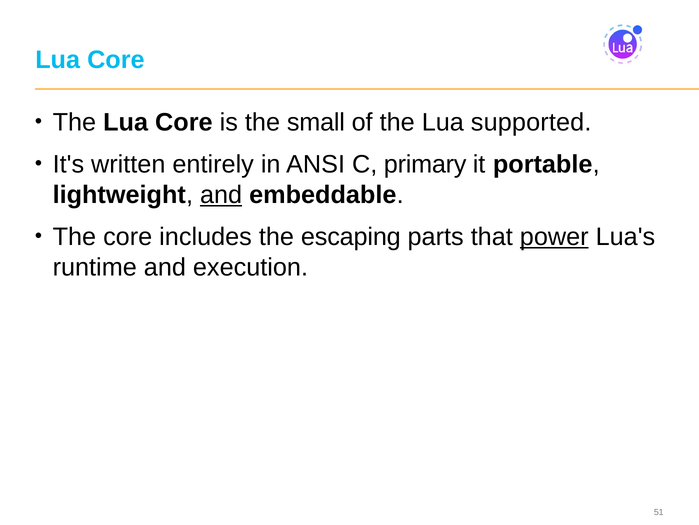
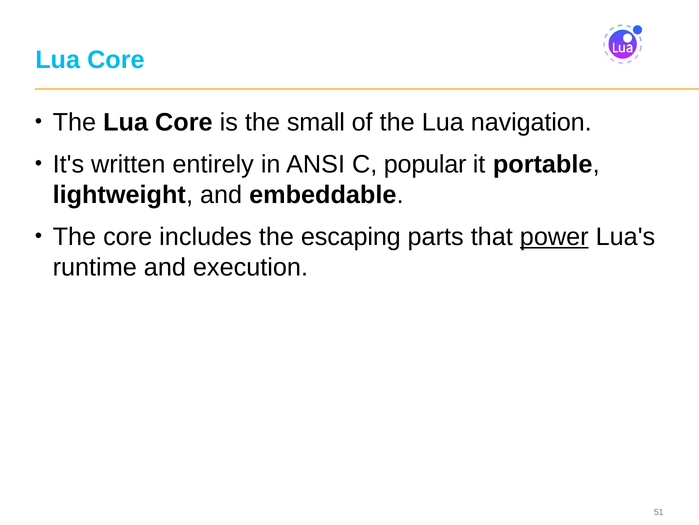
supported: supported -> navigation
primary: primary -> popular
and at (221, 195) underline: present -> none
